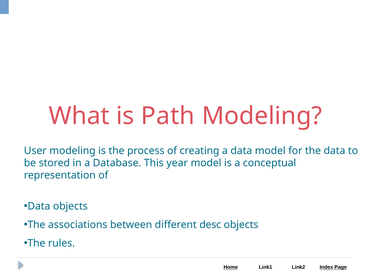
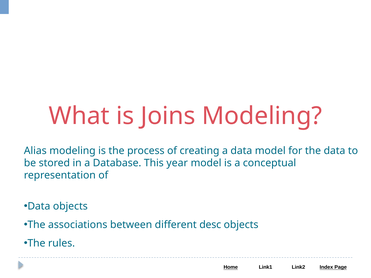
Path: Path -> Joins
User: User -> Alias
